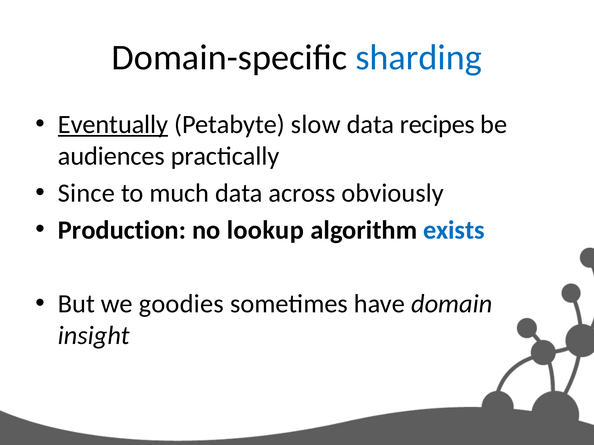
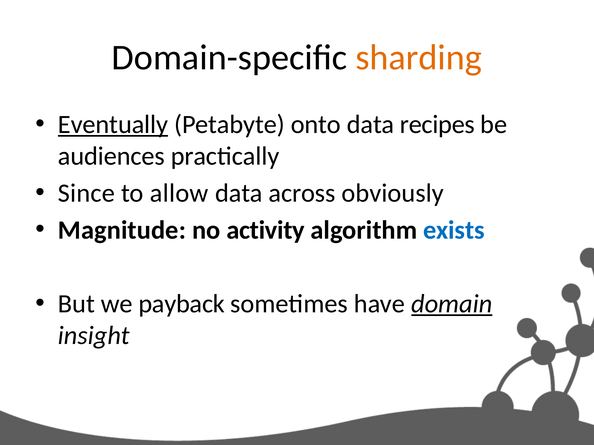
sharding colour: blue -> orange
slow: slow -> onto
much: much -> allow
Production: Production -> Magnitude
lookup: lookup -> activity
goodies: goodies -> payback
domain underline: none -> present
